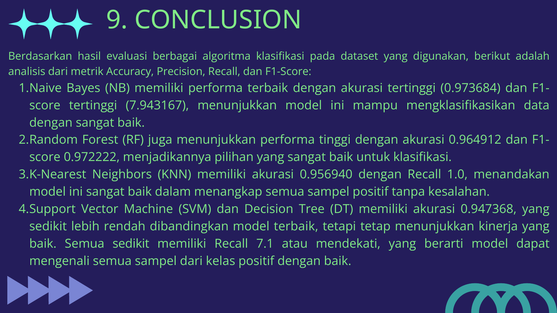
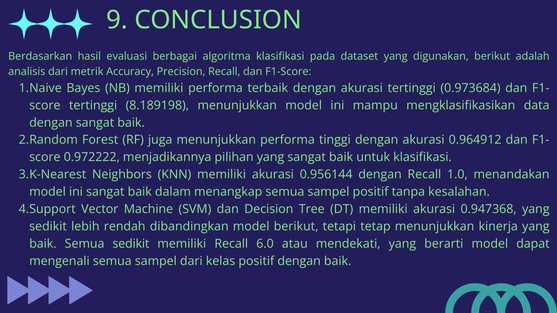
7.943167: 7.943167 -> 8.189198
0.956940: 0.956940 -> 0.956144
model terbaik: terbaik -> berikut
7.1: 7.1 -> 6.0
